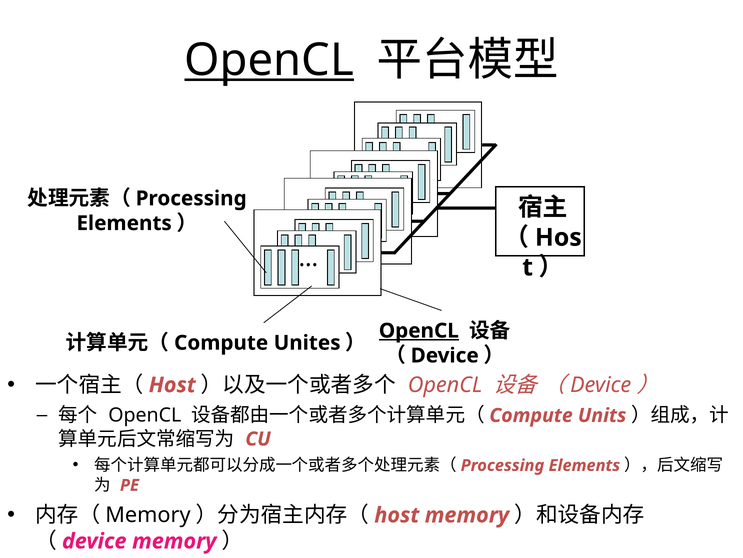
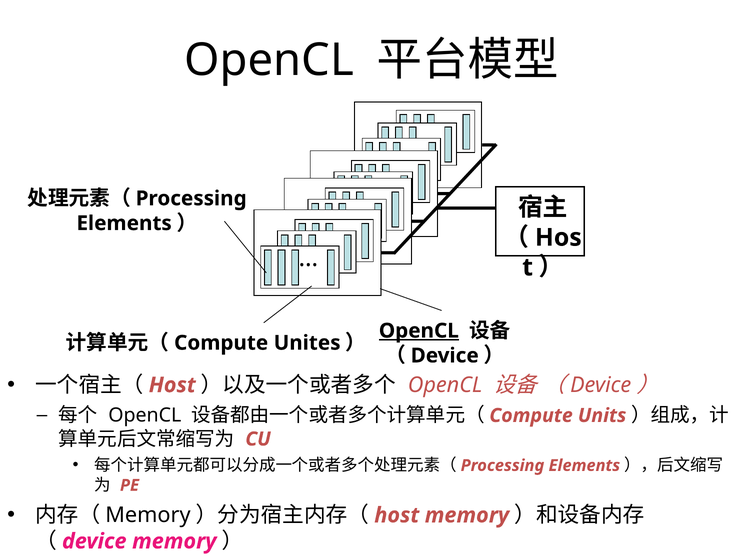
OpenCL at (269, 60) underline: present -> none
